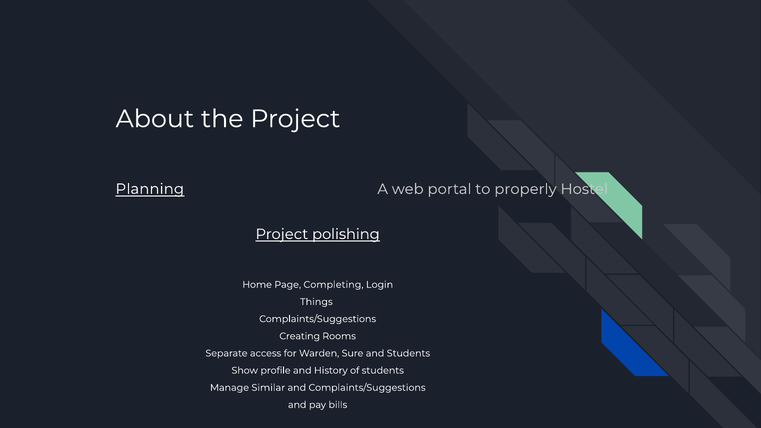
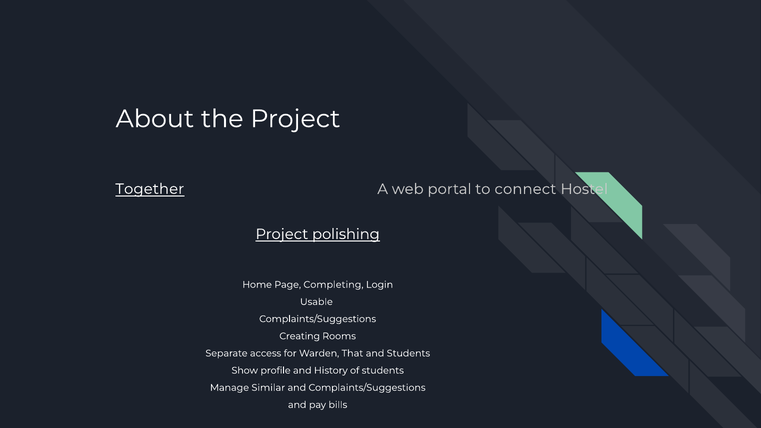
Planning: Planning -> Together
properly: properly -> connect
Things: Things -> Usable
Sure: Sure -> That
